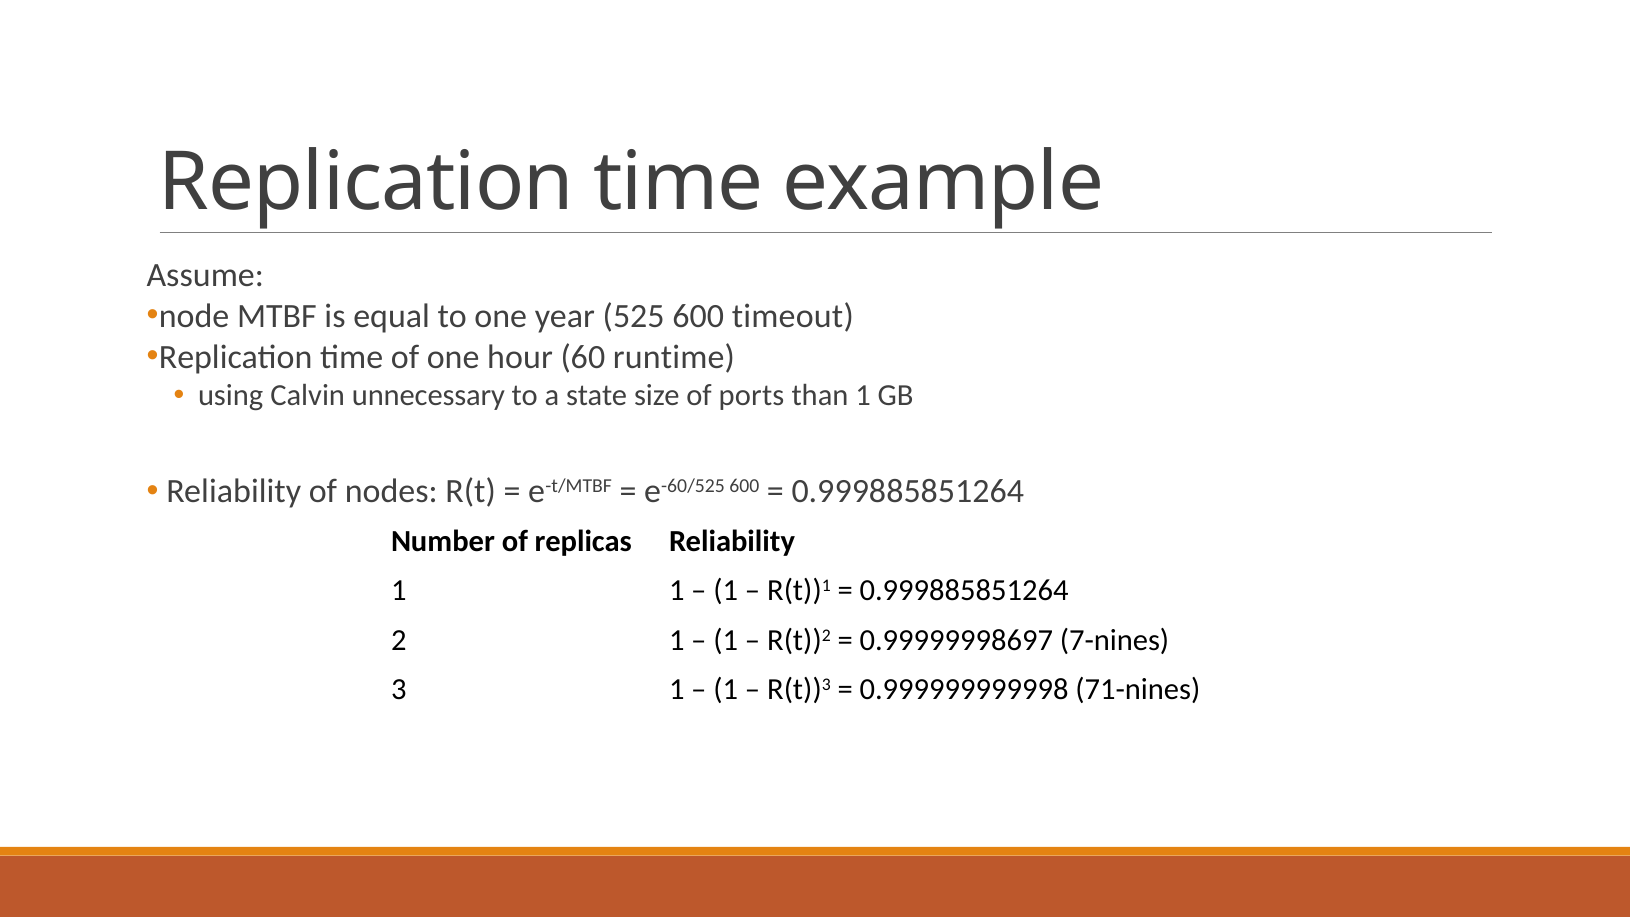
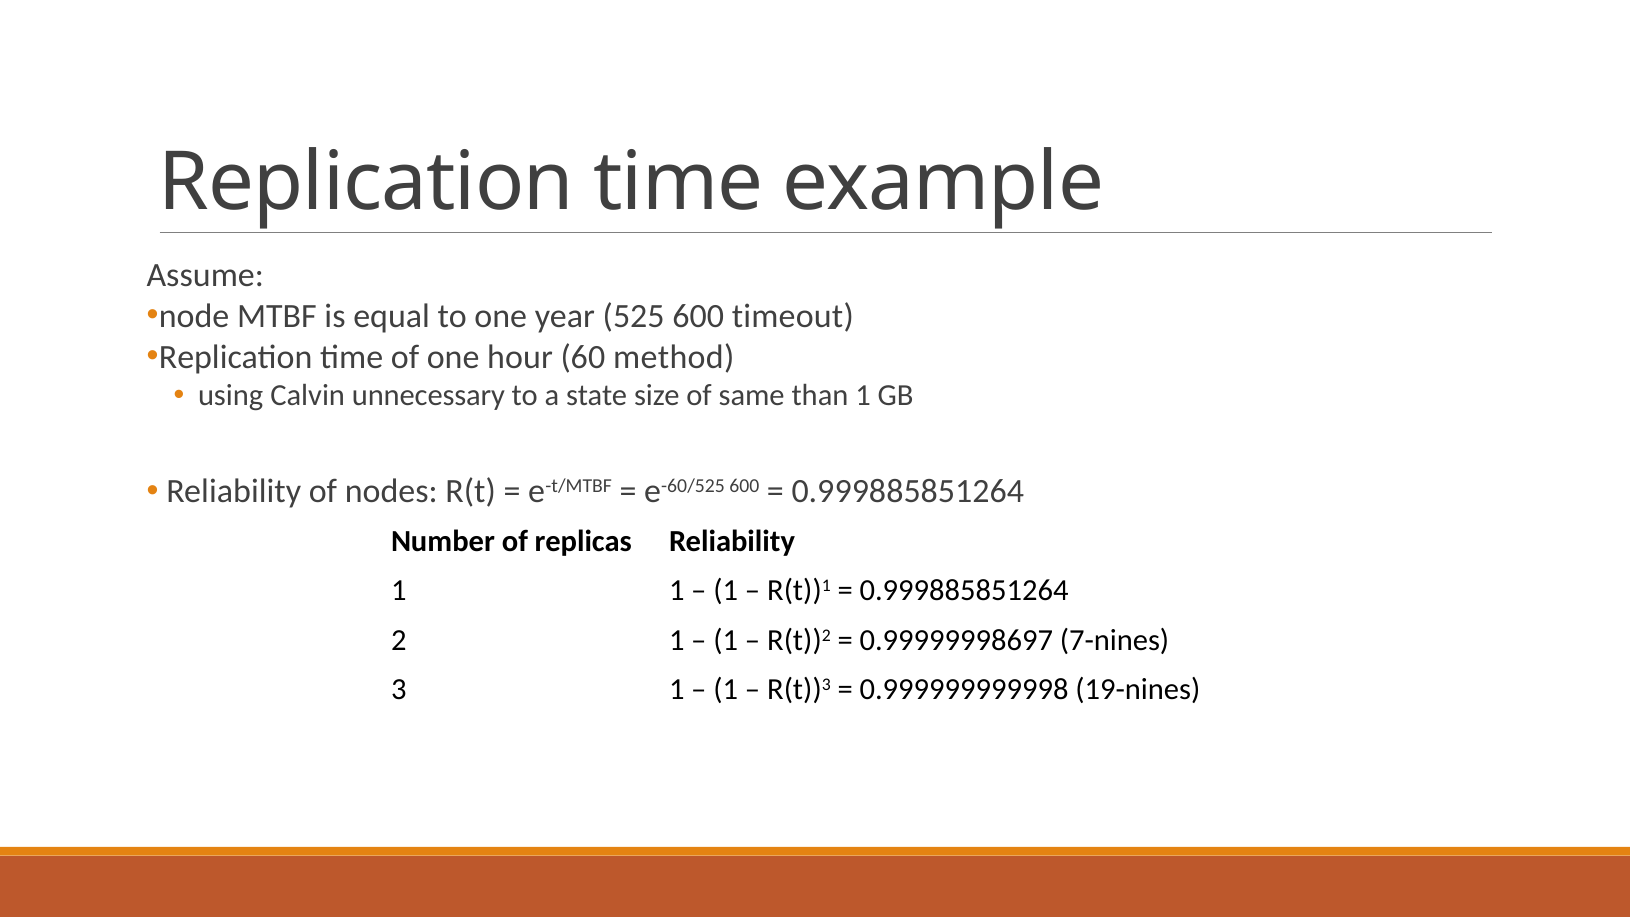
runtime: runtime -> method
ports: ports -> same
71-nines: 71-nines -> 19-nines
